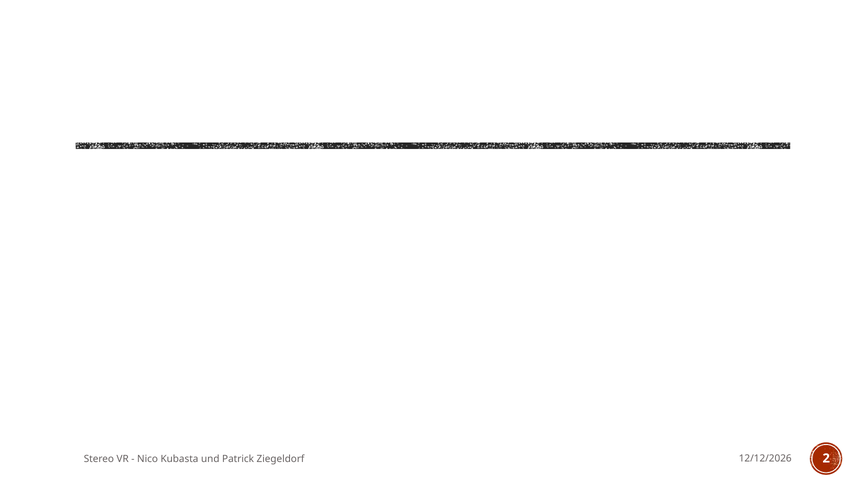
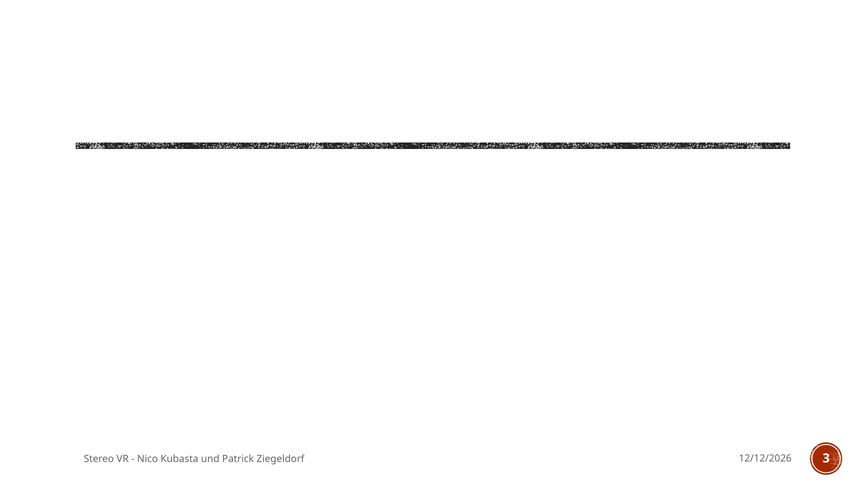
2: 2 -> 3
